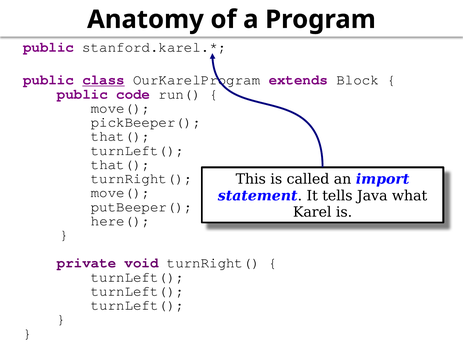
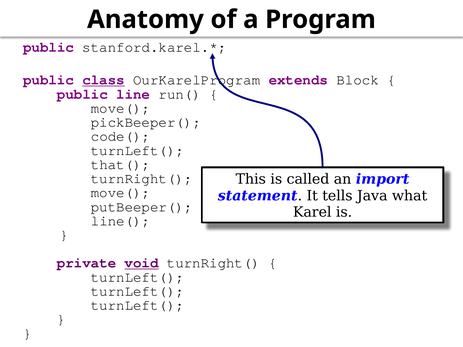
code: code -> line
that( at (121, 136): that( -> code(
here(: here( -> line(
void underline: none -> present
